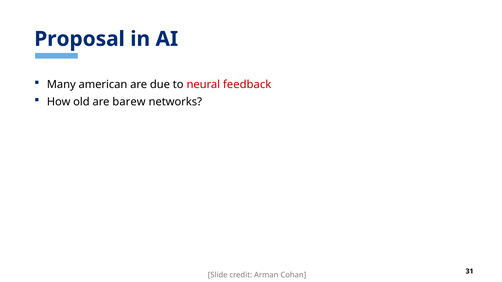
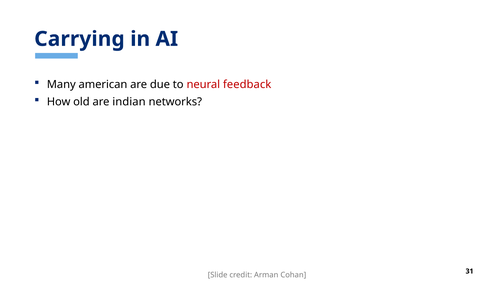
Proposal: Proposal -> Carrying
barew: barew -> indian
